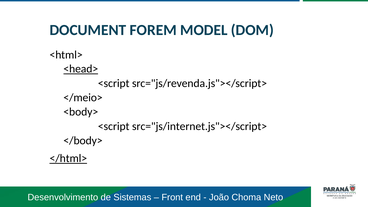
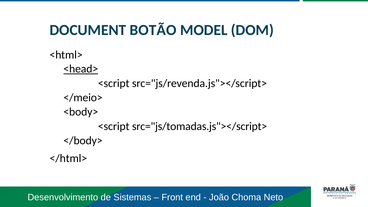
FOREM: FOREM -> BOTÃO
src="js/internet.js"></script>: src="js/internet.js"></script> -> src="js/tomadas.js"></script>
</html> underline: present -> none
